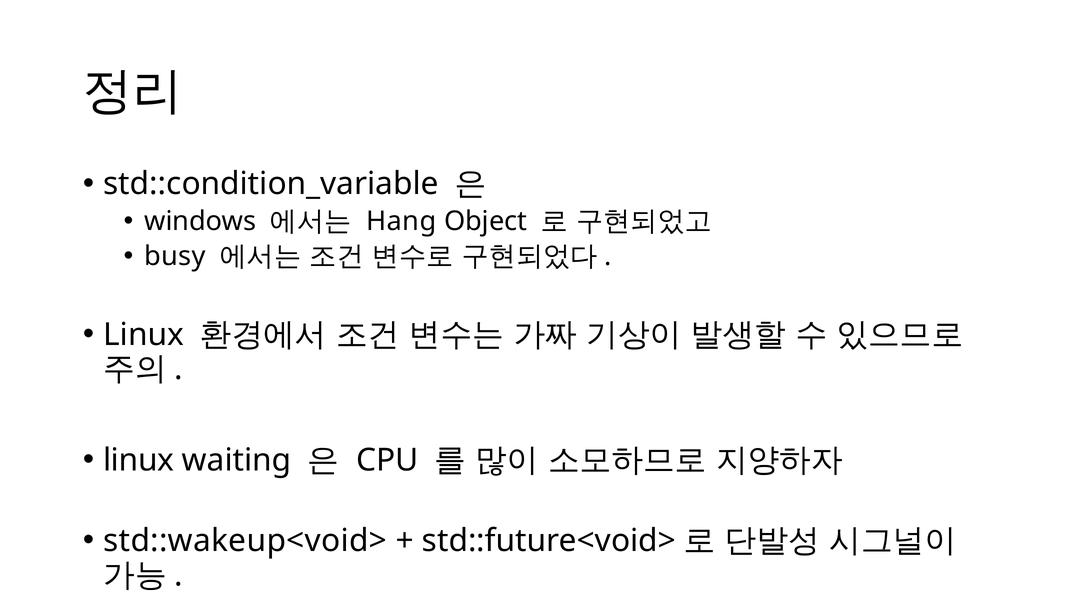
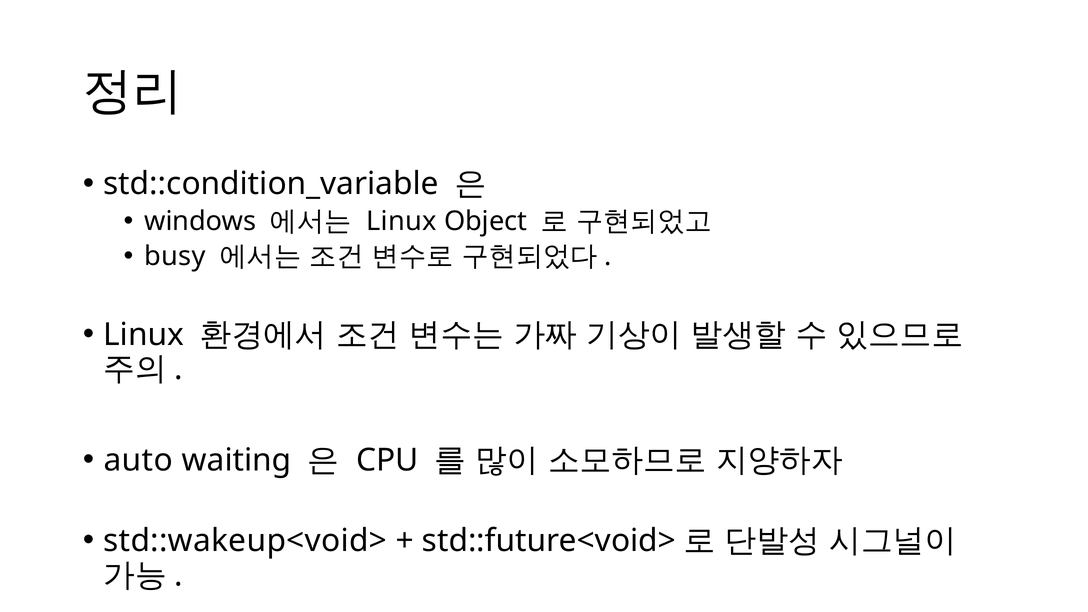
Hang at (401, 221): Hang -> Linux
linux at (139, 460): linux -> auto
